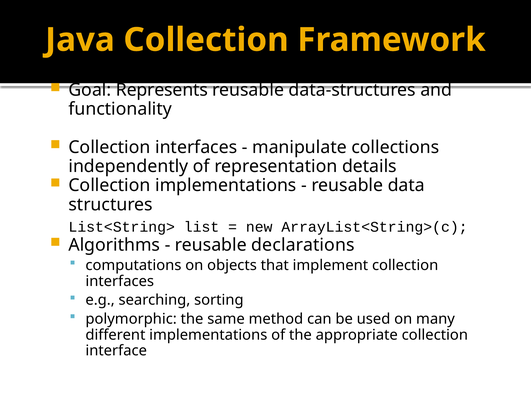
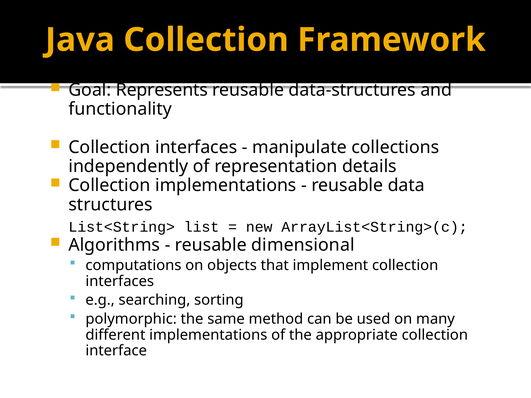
declarations: declarations -> dimensional
